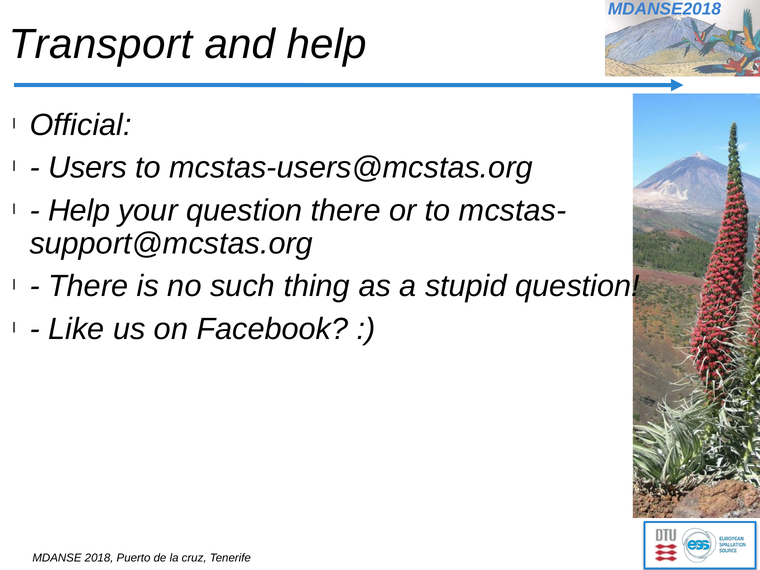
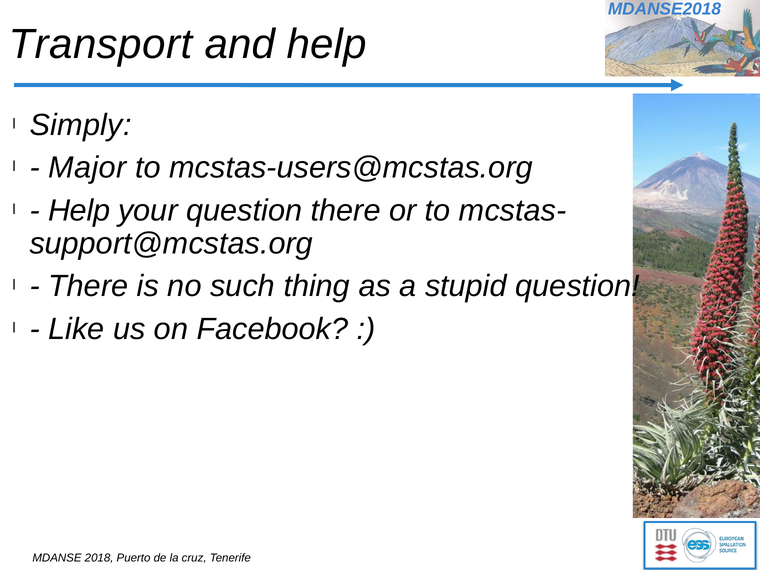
Official: Official -> Simply
Users: Users -> Major
